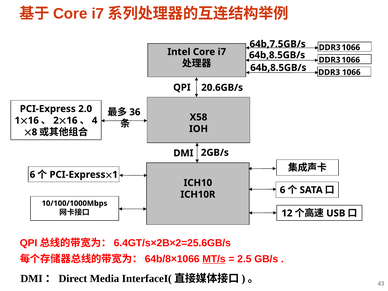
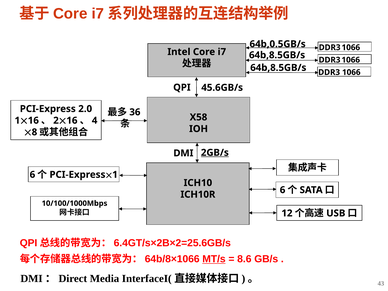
64b,7.5GB/s: 64b,7.5GB/s -> 64b,0.5GB/s
20.6GB/s: 20.6GB/s -> 45.6GB/s
2GB/s underline: none -> present
2.5: 2.5 -> 8.6
